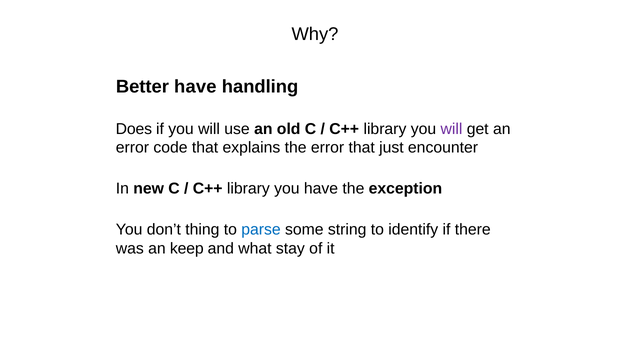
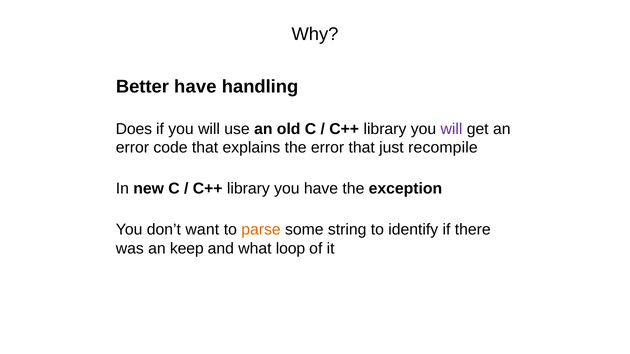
encounter: encounter -> recompile
thing: thing -> want
parse colour: blue -> orange
stay: stay -> loop
